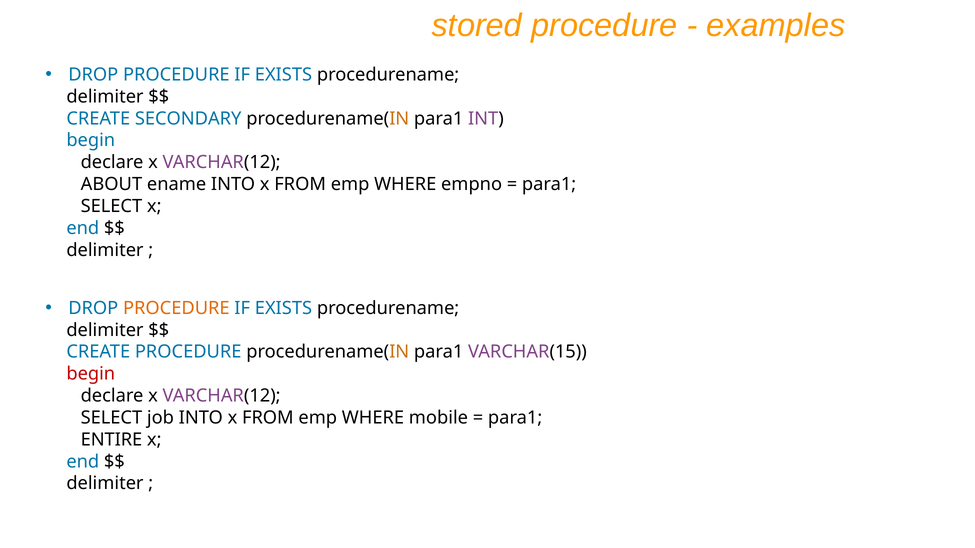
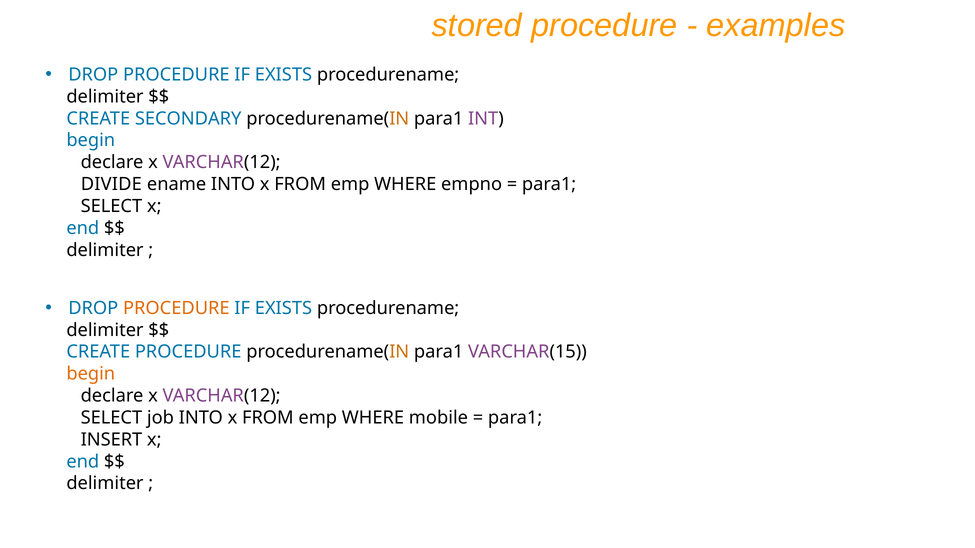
ABOUT: ABOUT -> DIVIDE
begin at (91, 374) colour: red -> orange
ENTIRE: ENTIRE -> INSERT
